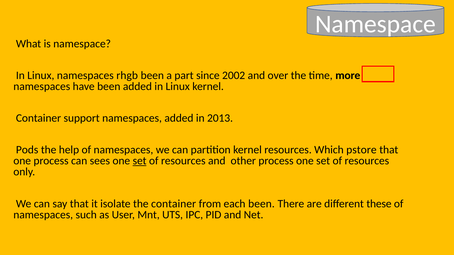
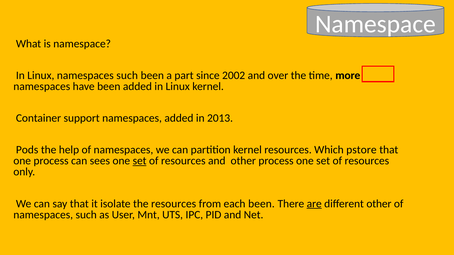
Linux namespaces rhgb: rhgb -> such
the container: container -> resources
are underline: none -> present
different these: these -> other
